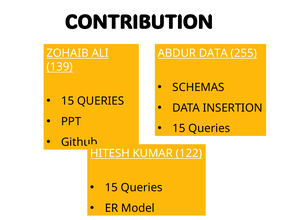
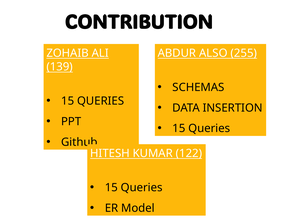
ABDUR DATA: DATA -> ALSO
